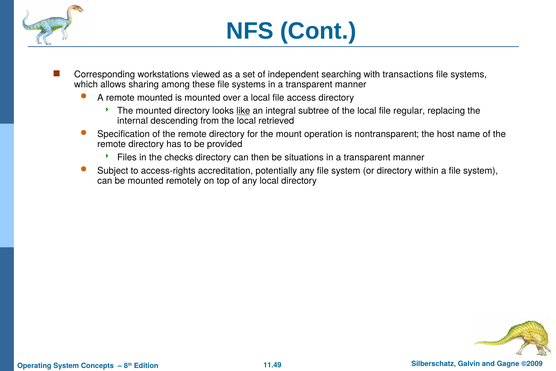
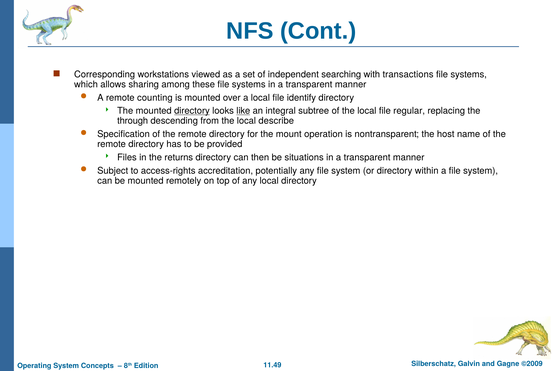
remote mounted: mounted -> counting
access: access -> identify
directory at (192, 111) underline: none -> present
internal: internal -> through
retrieved: retrieved -> describe
checks: checks -> returns
